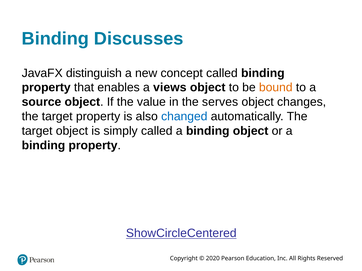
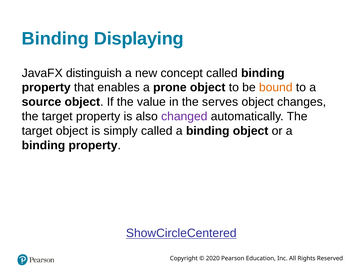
Discusses: Discusses -> Displaying
views: views -> prone
changed colour: blue -> purple
